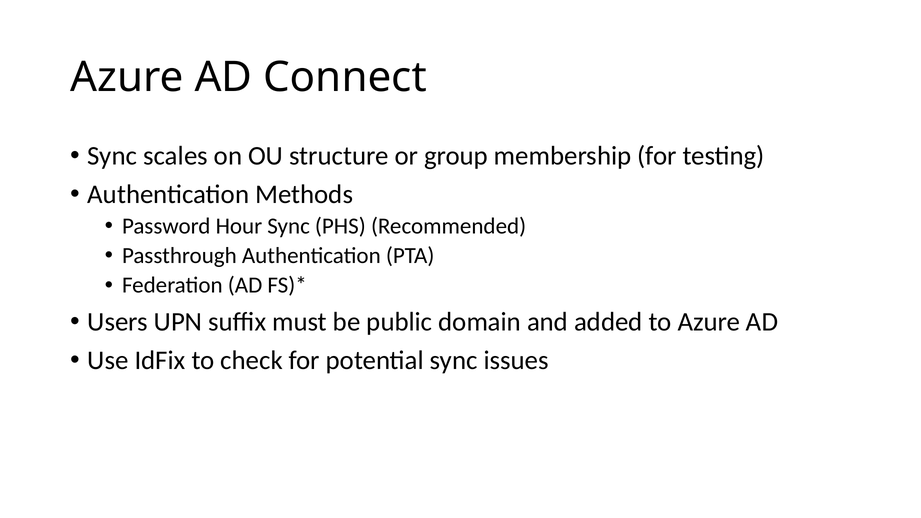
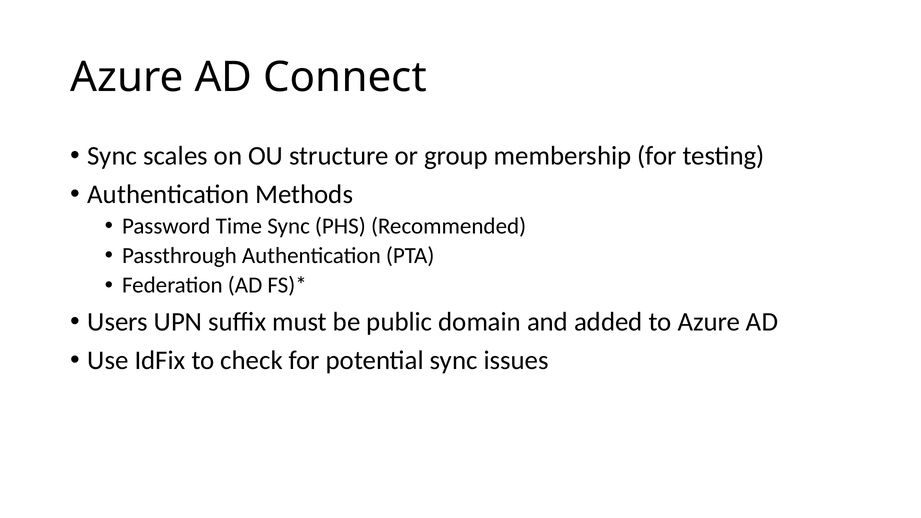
Hour: Hour -> Time
